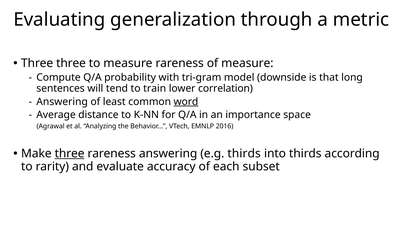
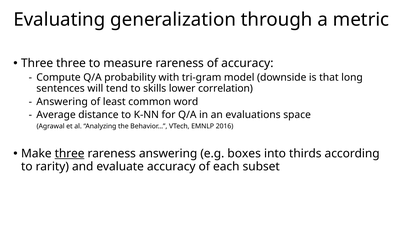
of measure: measure -> accuracy
train: train -> skills
word underline: present -> none
importance: importance -> evaluations
e.g thirds: thirds -> boxes
